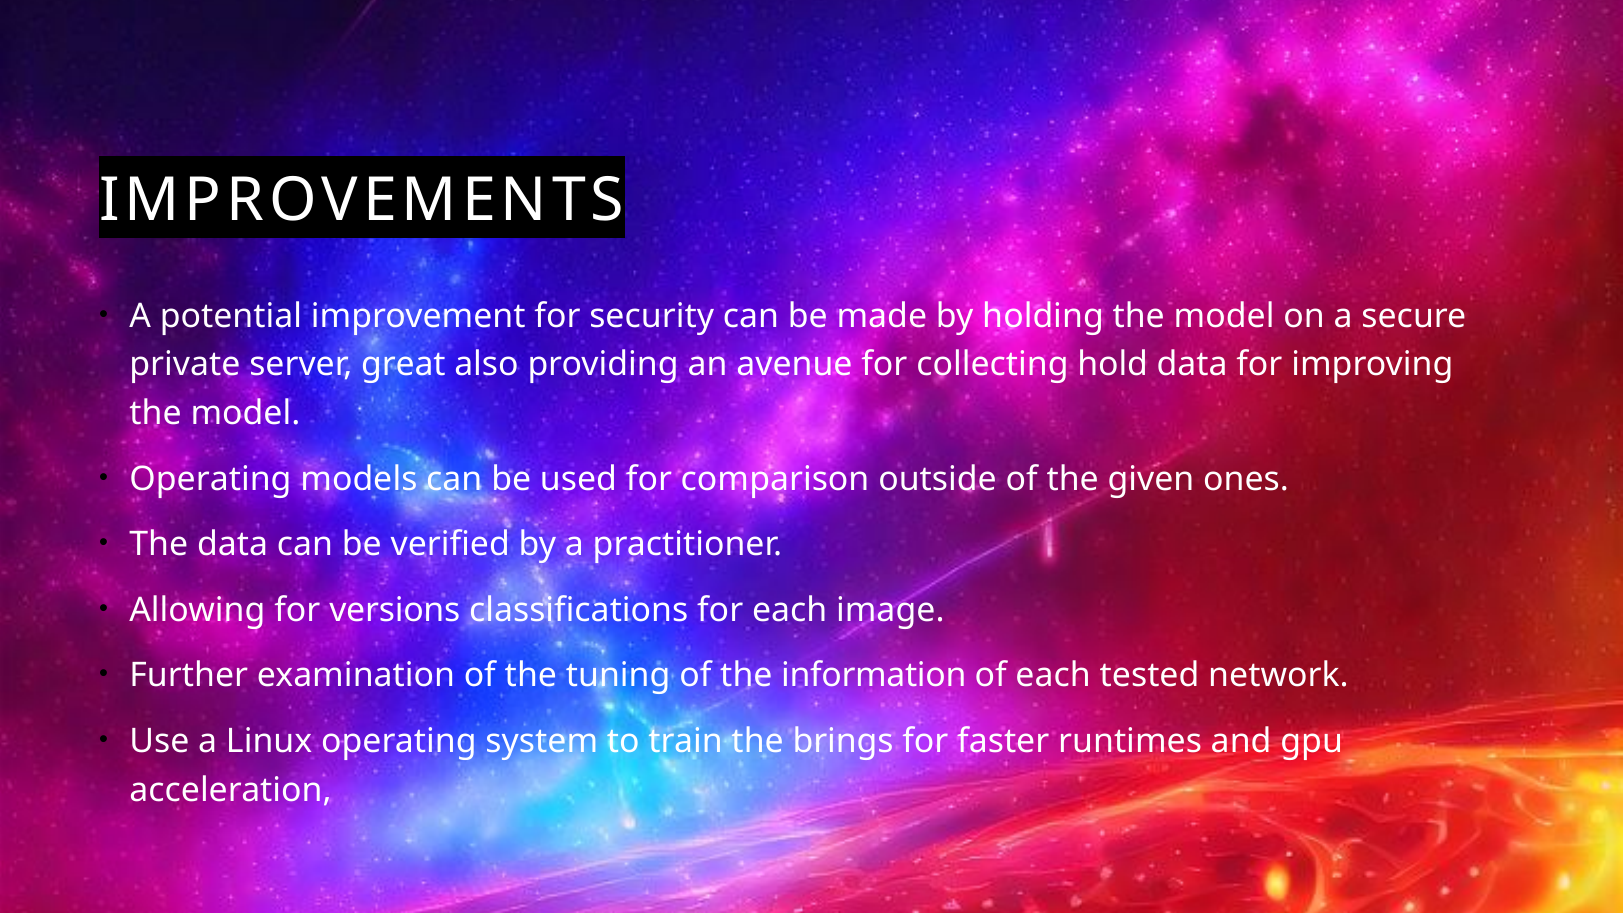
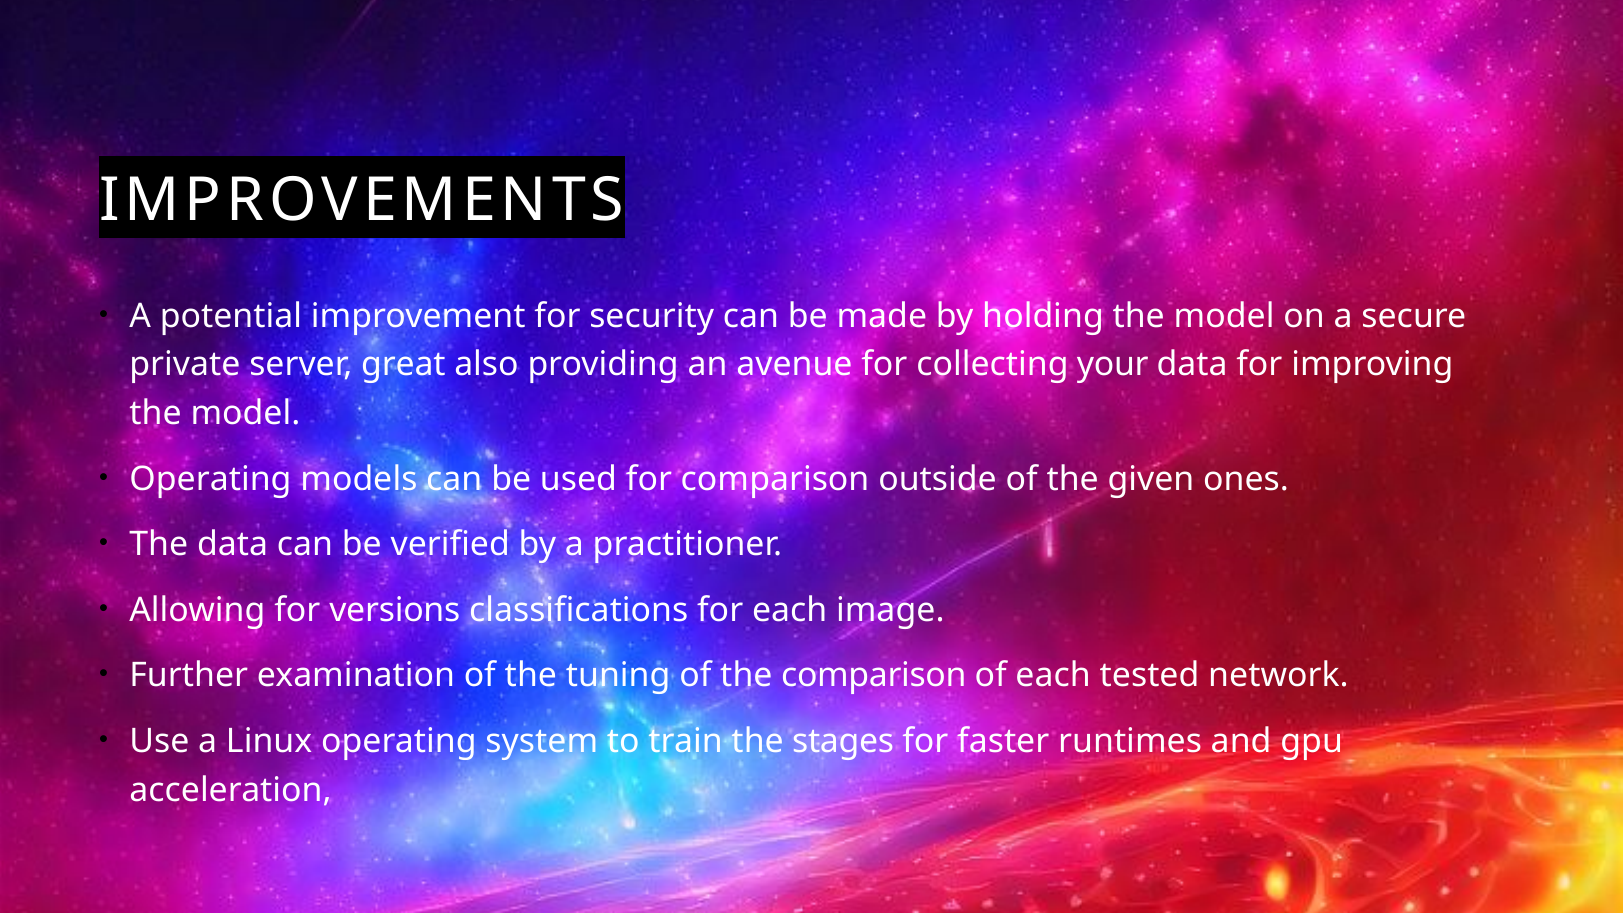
hold: hold -> your
the information: information -> comparison
brings: brings -> stages
